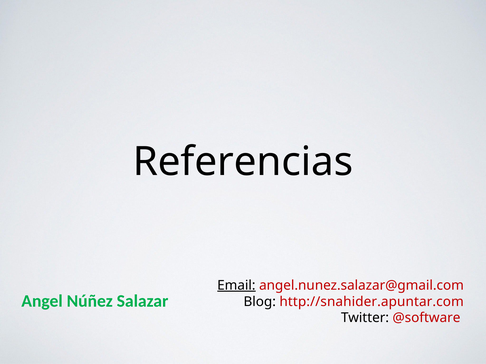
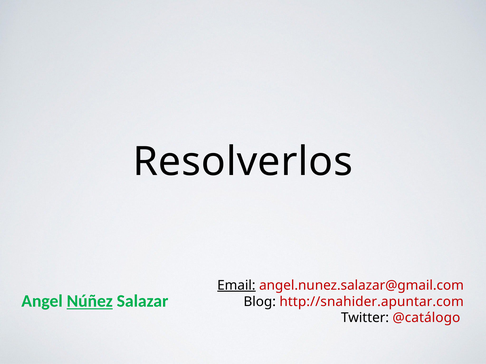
Referencias: Referencias -> Resolverlos
Núñez underline: none -> present
@software: @software -> @catálogo
